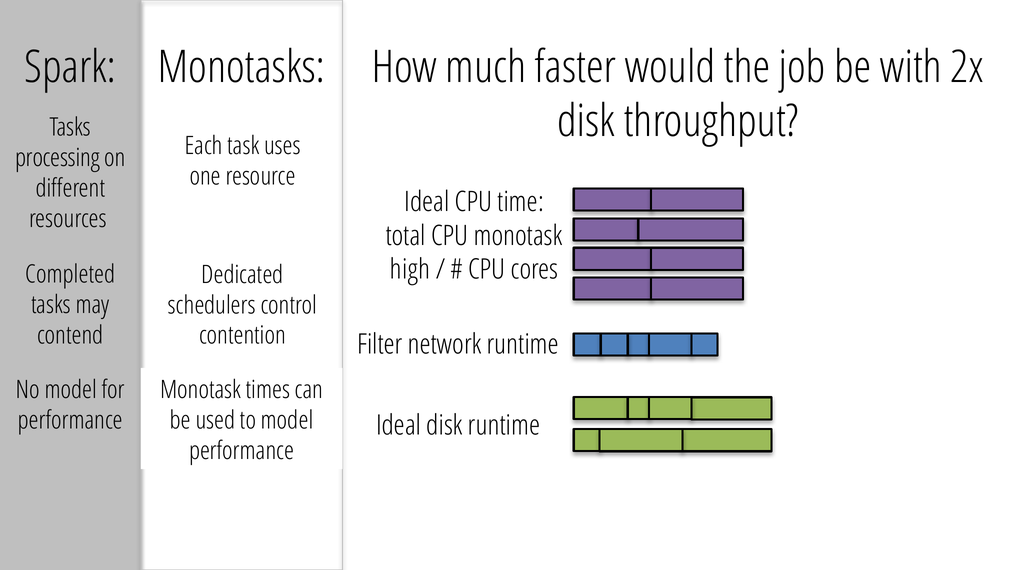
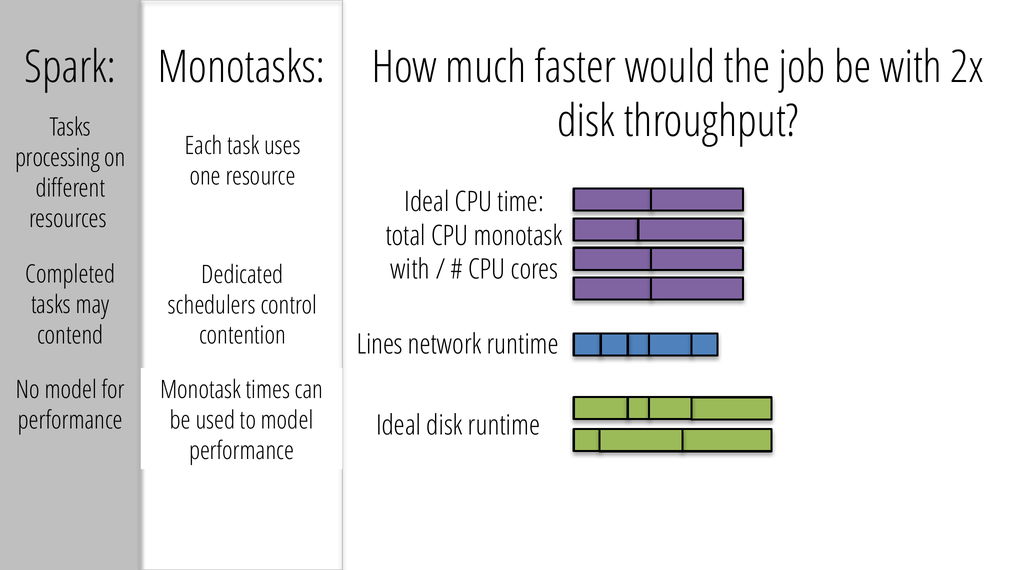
high at (410, 270): high -> with
Filter: Filter -> Lines
